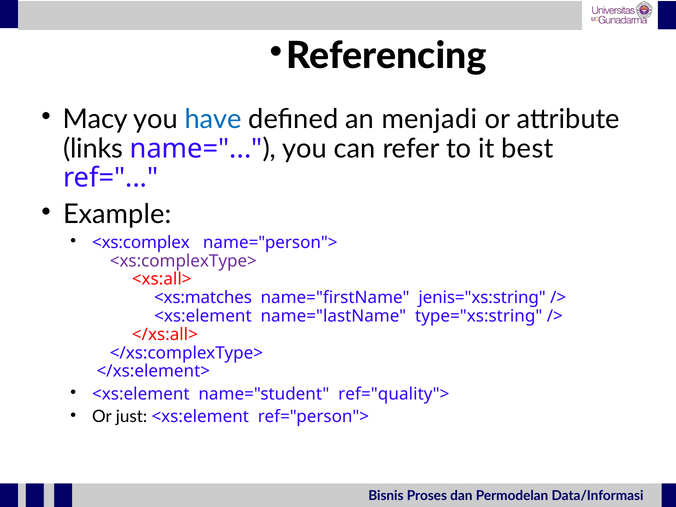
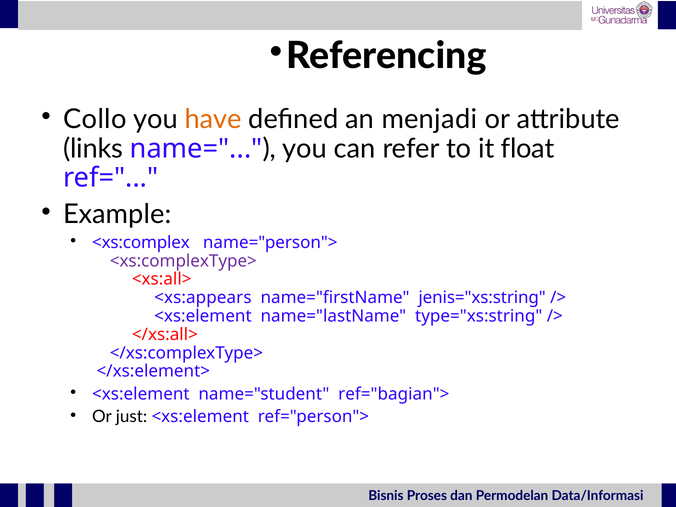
Macy: Macy -> Collo
have colour: blue -> orange
best: best -> float
<xs:matches: <xs:matches -> <xs:appears
ref="quality">: ref="quality"> -> ref="bagian">
